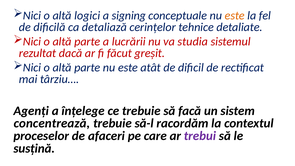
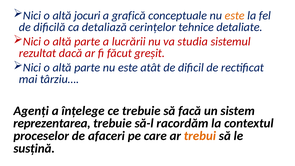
logici: logici -> jocuri
signing: signing -> grafică
concentrează: concentrează -> reprezentarea
trebui colour: purple -> orange
